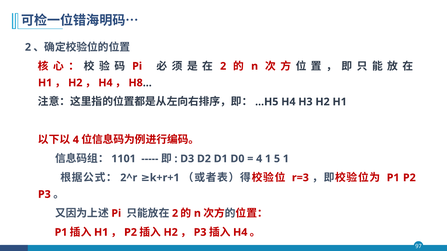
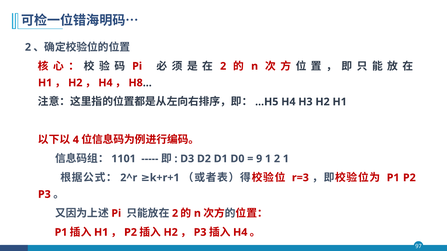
4 at (259, 159): 4 -> 9
1 5: 5 -> 2
